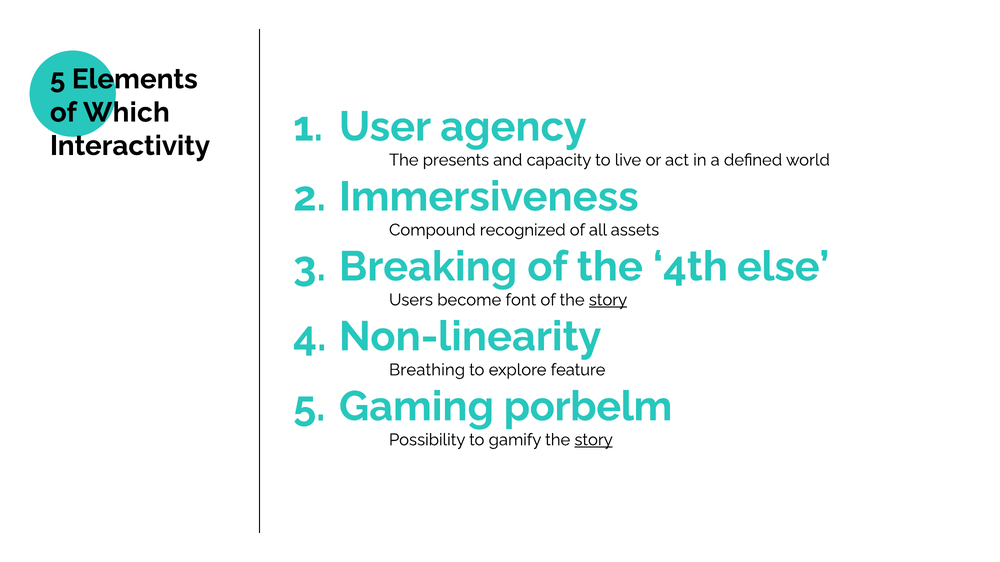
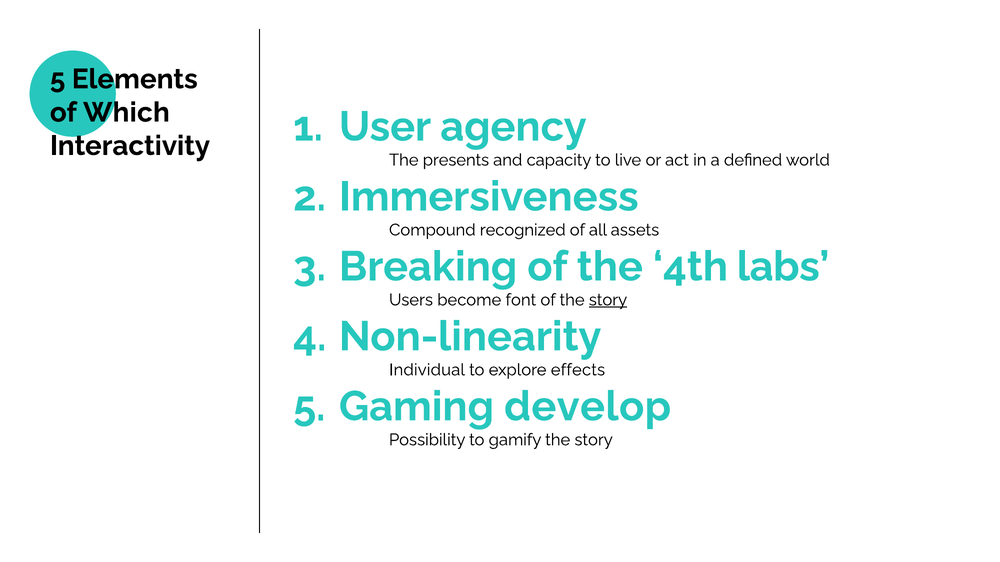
else: else -> labs
Breathing: Breathing -> Individual
feature: feature -> effects
porbelm: porbelm -> develop
story at (594, 440) underline: present -> none
